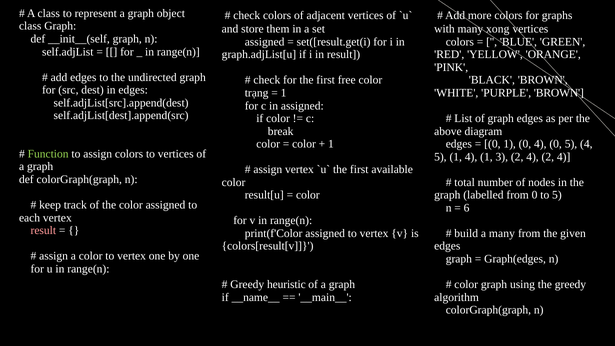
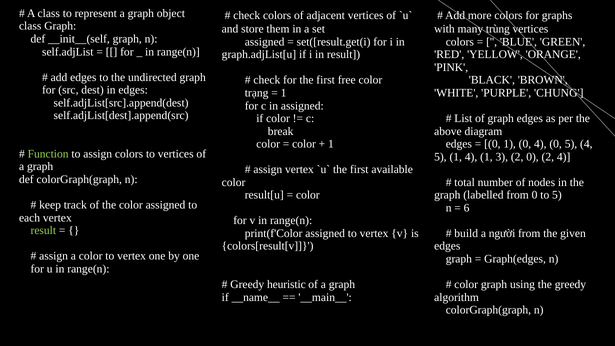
xong: xong -> trùng
PURPLE BROWN: BROWN -> CHUNG
3 2 4: 4 -> 0
result at (43, 230) colour: pink -> light green
a many: many -> người
